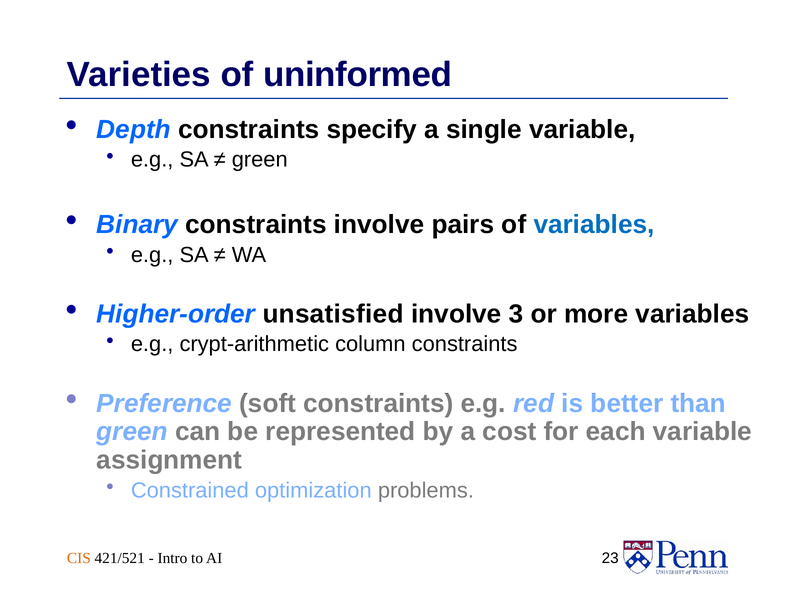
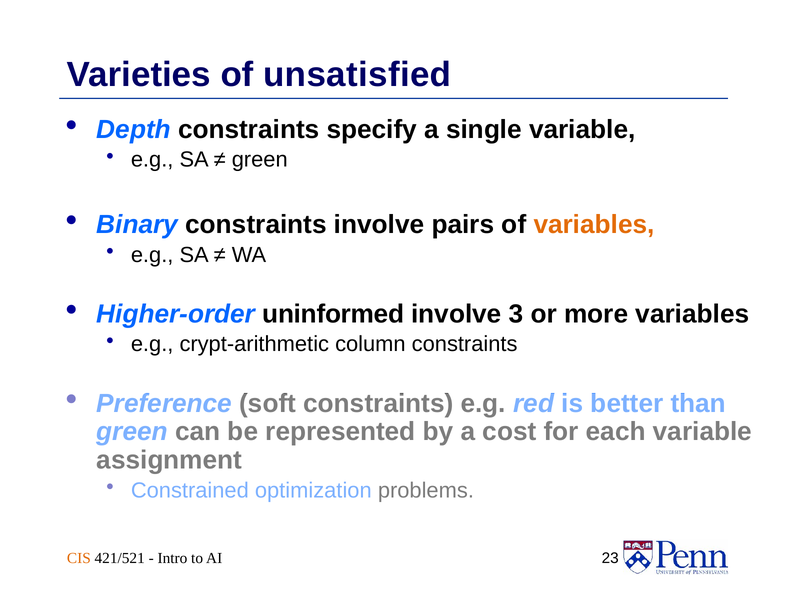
uninformed: uninformed -> unsatisfied
variables at (594, 225) colour: blue -> orange
unsatisfied: unsatisfied -> uninformed
